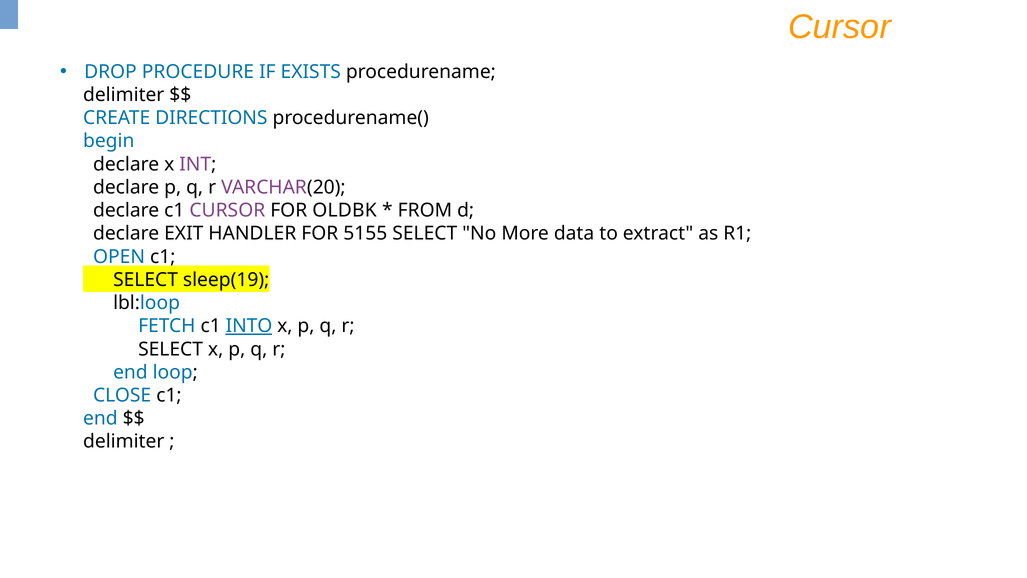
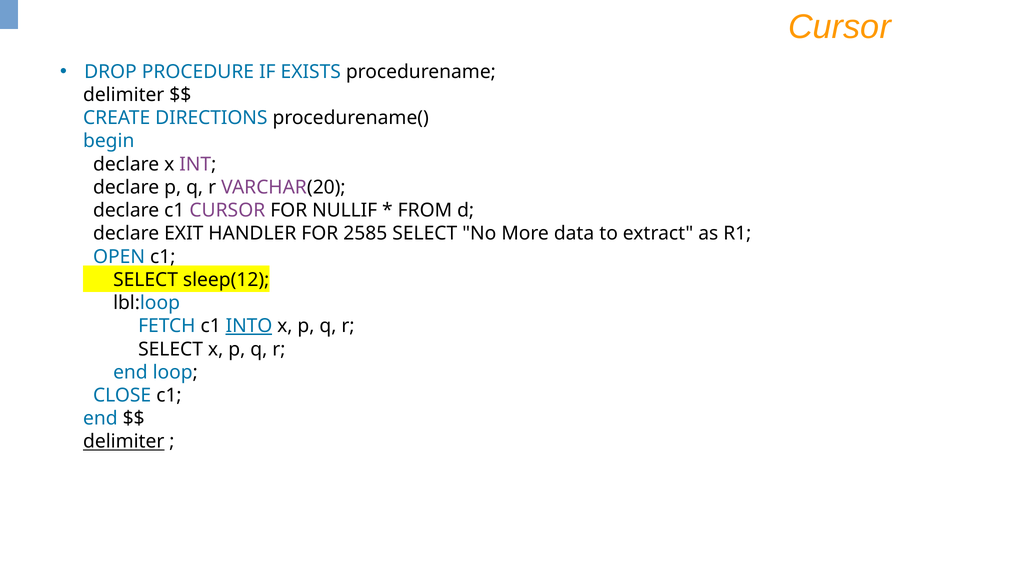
OLDBK: OLDBK -> NULLIF
5155: 5155 -> 2585
sleep(19: sleep(19 -> sleep(12
delimiter at (124, 441) underline: none -> present
